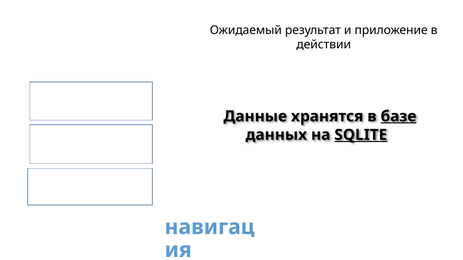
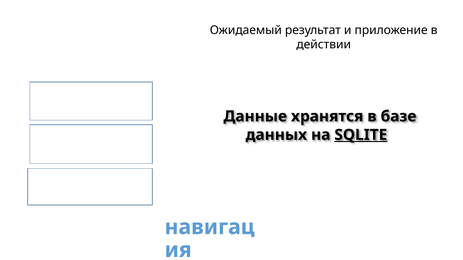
базе underline: present -> none
